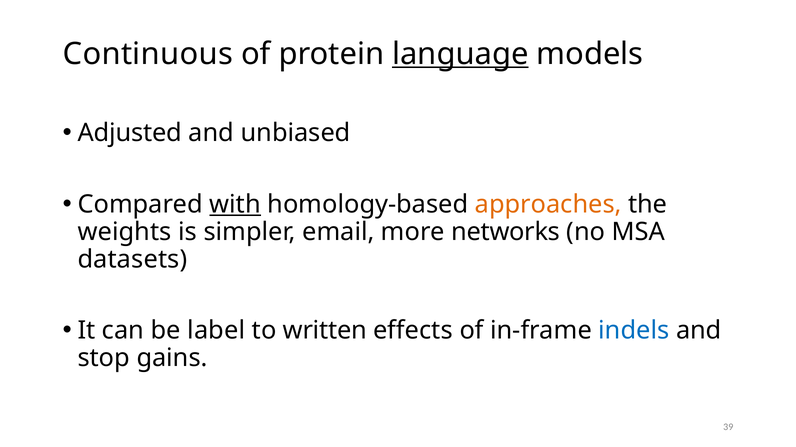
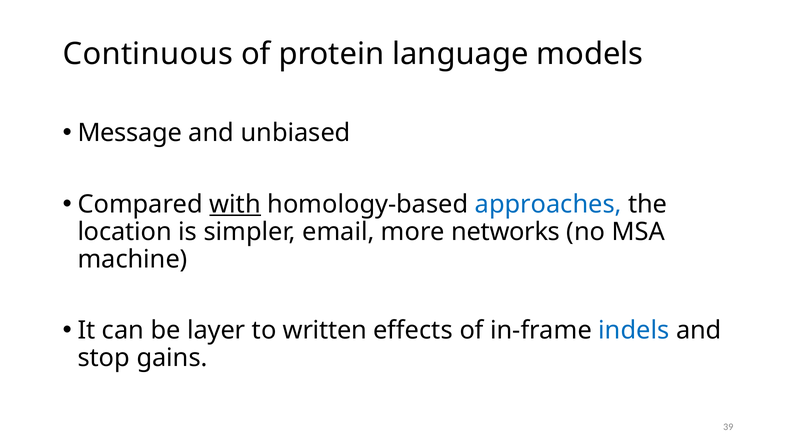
language underline: present -> none
Adjusted: Adjusted -> Message
approaches colour: orange -> blue
weights: weights -> location
datasets: datasets -> machine
label: label -> layer
